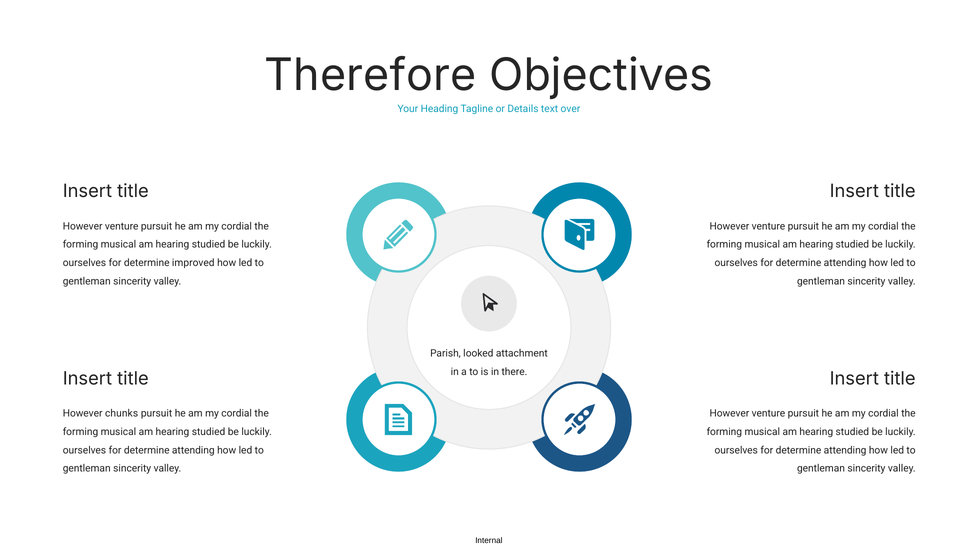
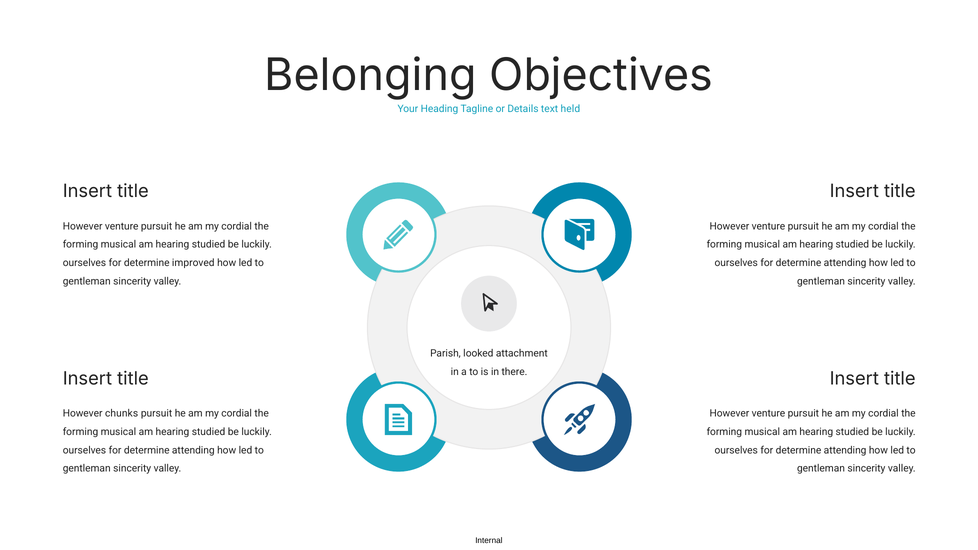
Therefore: Therefore -> Belonging
over: over -> held
